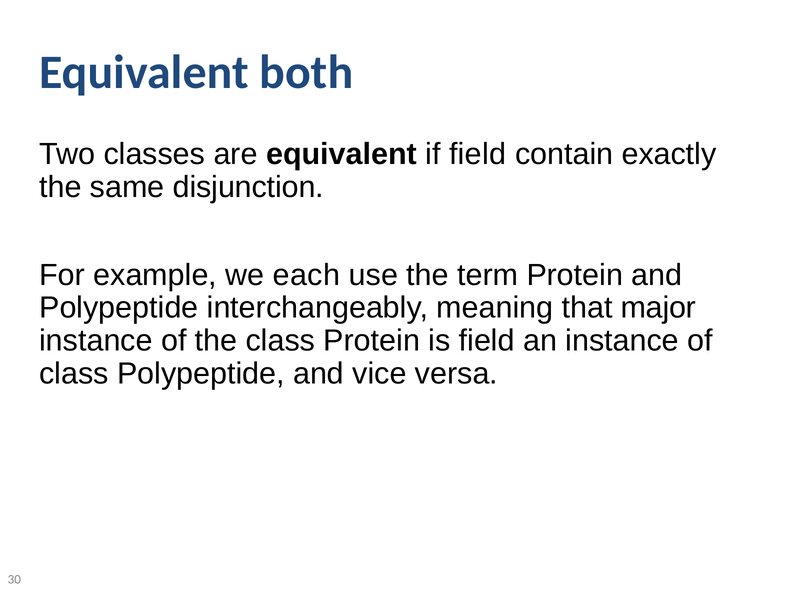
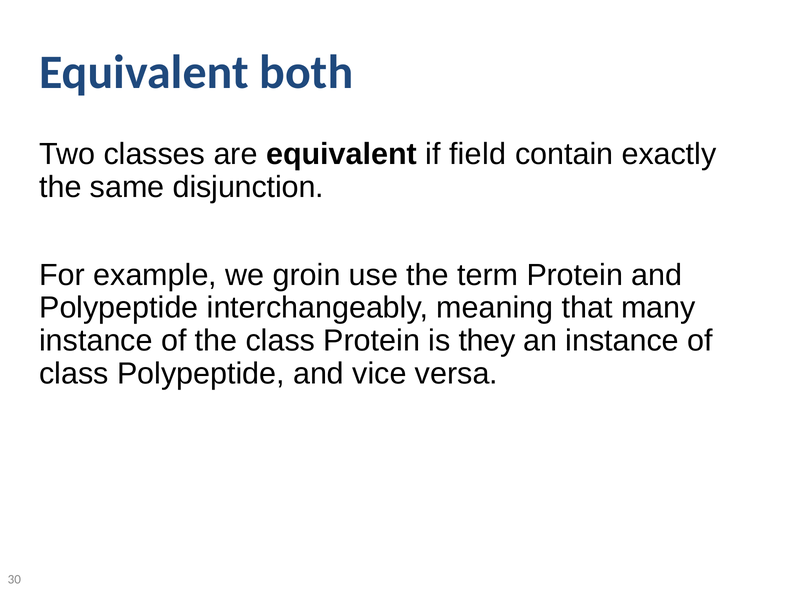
each: each -> groin
major: major -> many
is field: field -> they
